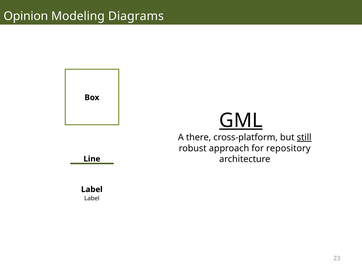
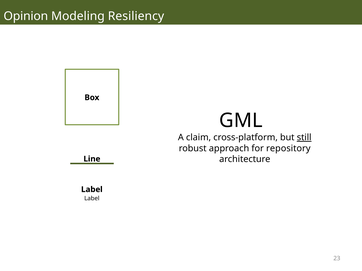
Diagrams: Diagrams -> Resiliency
GML underline: present -> none
there: there -> claim
